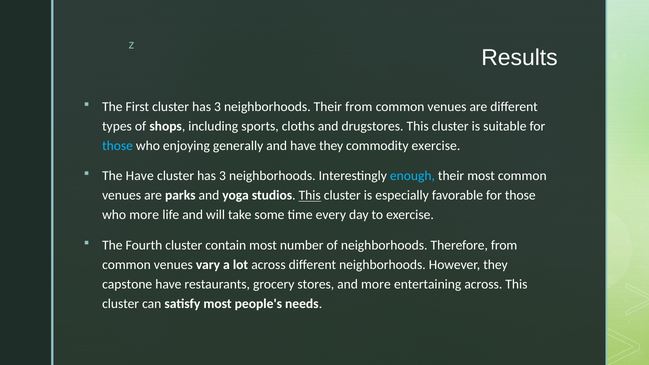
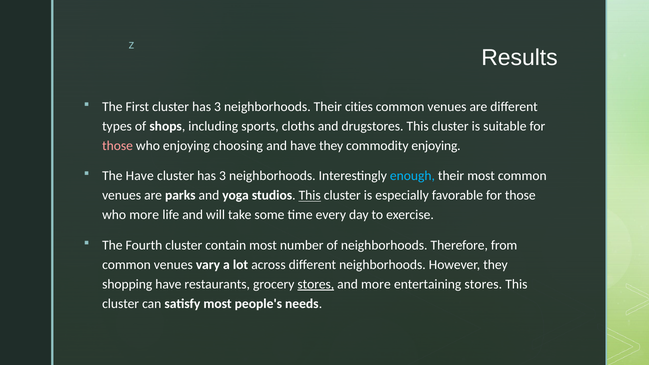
Their from: from -> cities
those at (118, 146) colour: light blue -> pink
generally: generally -> choosing
commodity exercise: exercise -> enjoying
capstone: capstone -> shopping
stores at (316, 284) underline: none -> present
entertaining across: across -> stores
